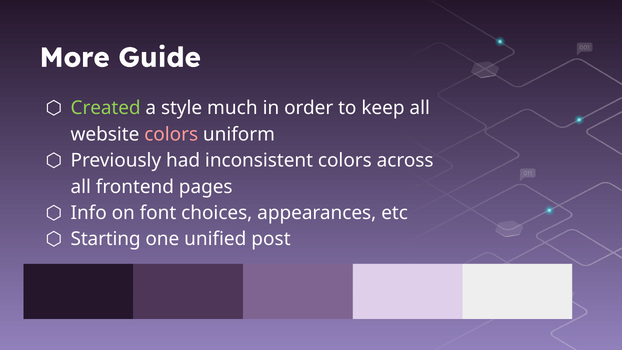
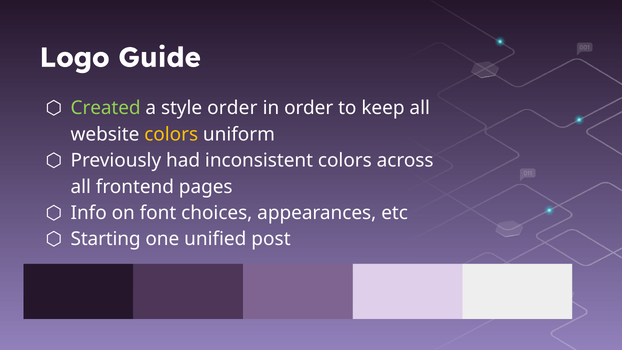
More: More -> Logo
style much: much -> order
colors at (171, 134) colour: pink -> yellow
